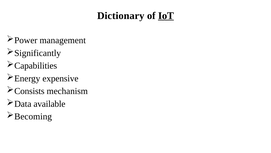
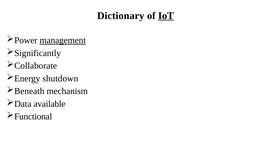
management underline: none -> present
Capabilities: Capabilities -> Collaborate
expensive: expensive -> shutdown
Consists: Consists -> Beneath
Becoming: Becoming -> Functional
